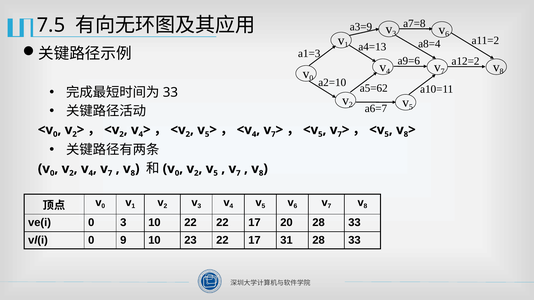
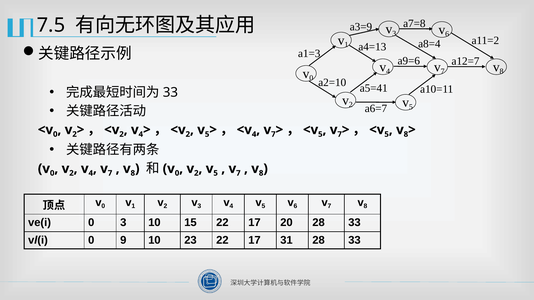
a12=2: a12=2 -> a12=7
a5=62: a5=62 -> a5=41
10 22: 22 -> 15
